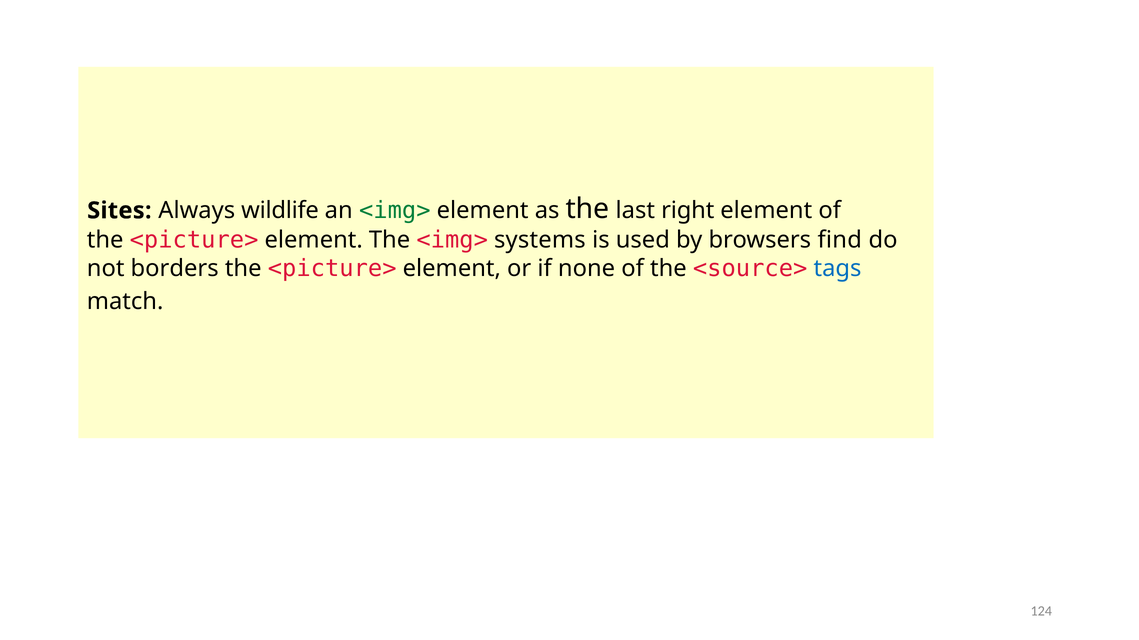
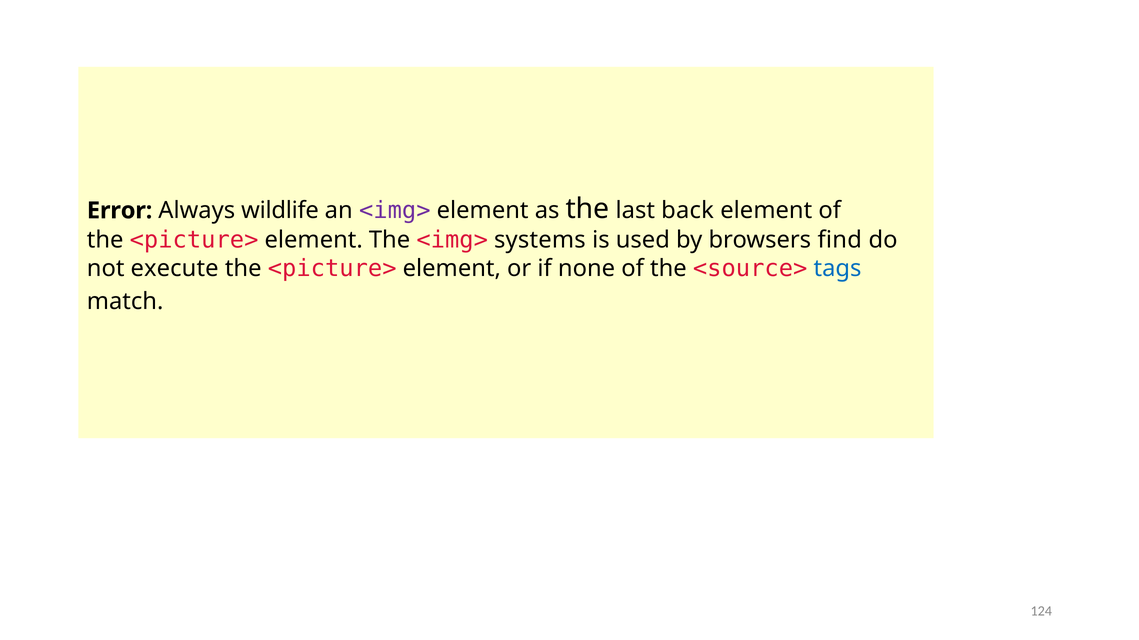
Sites: Sites -> Error
<img> at (395, 211) colour: green -> purple
right: right -> back
borders: borders -> execute
